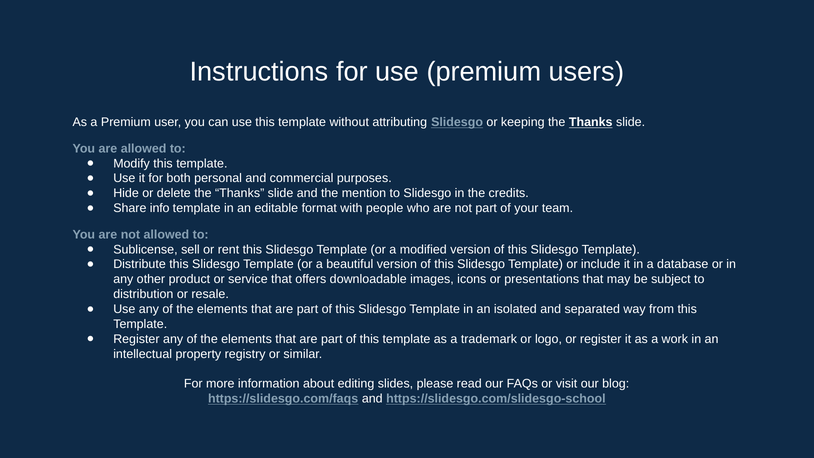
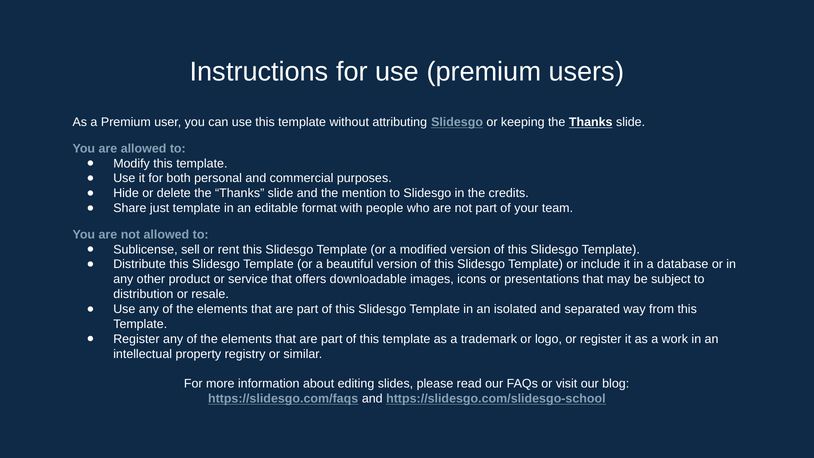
info: info -> just
